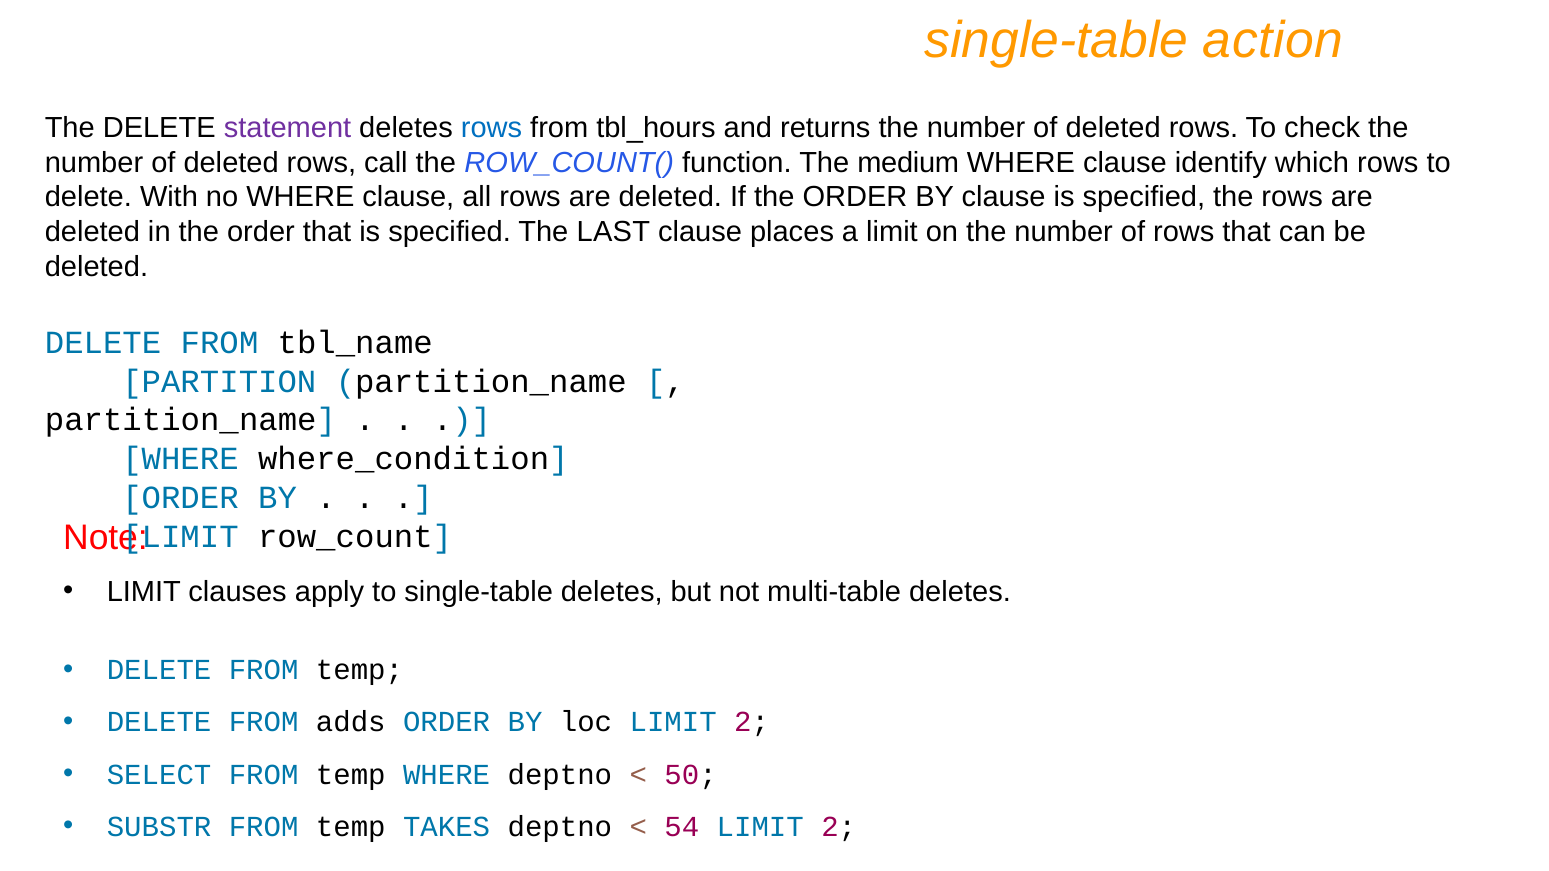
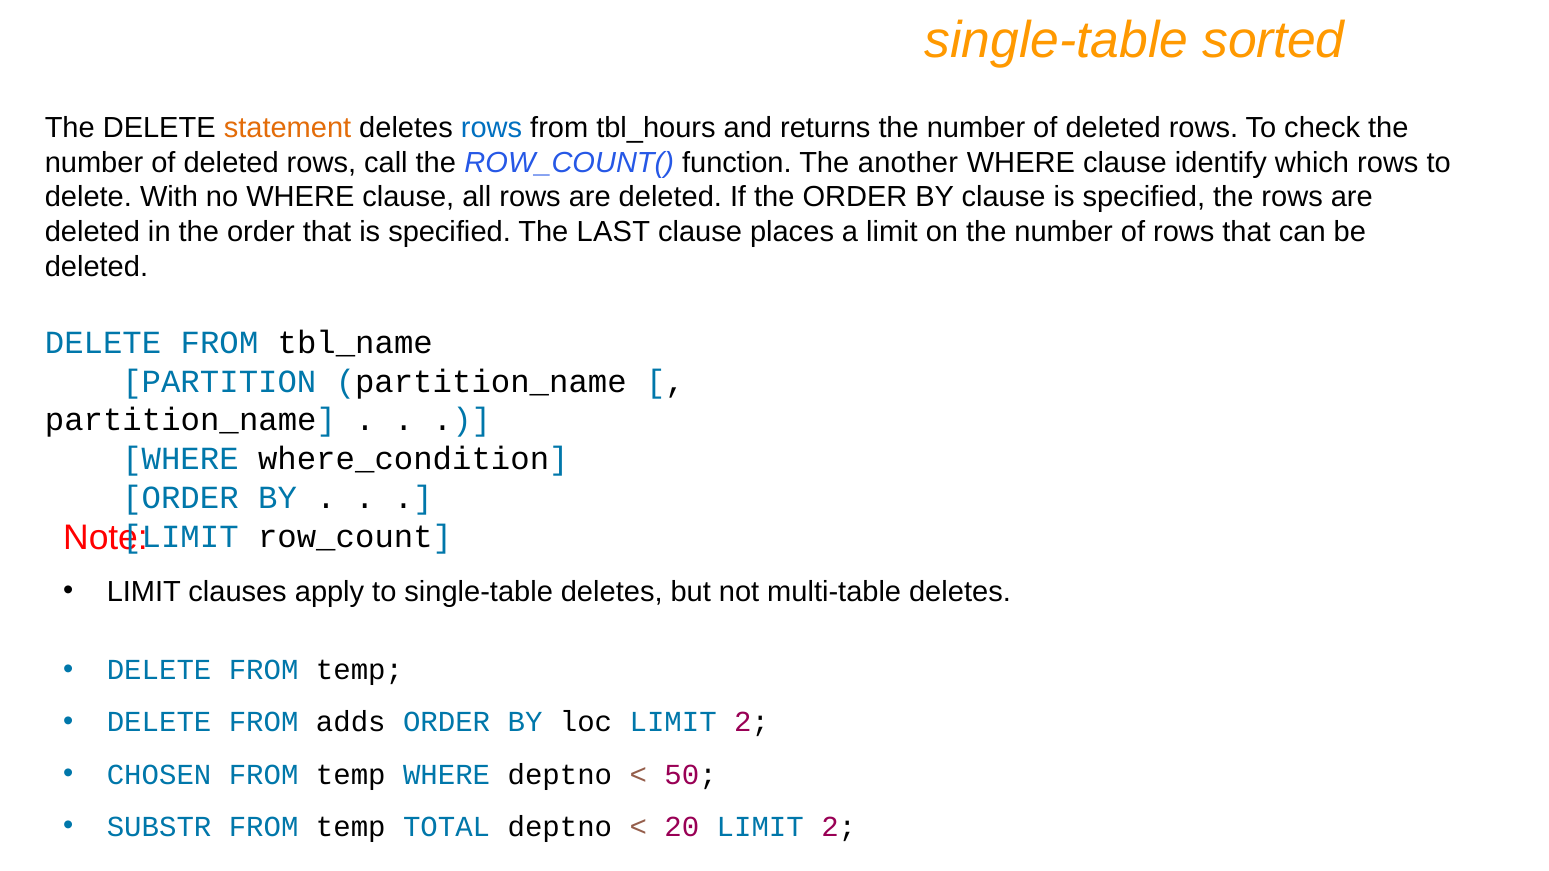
action: action -> sorted
statement colour: purple -> orange
medium: medium -> another
SELECT: SELECT -> CHOSEN
TAKES: TAKES -> TOTAL
54: 54 -> 20
